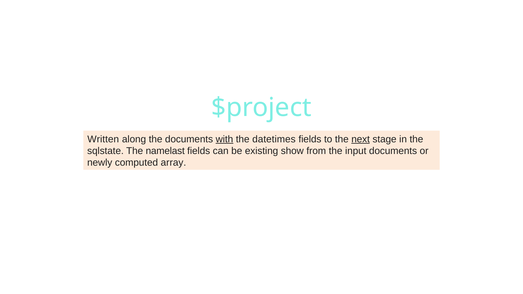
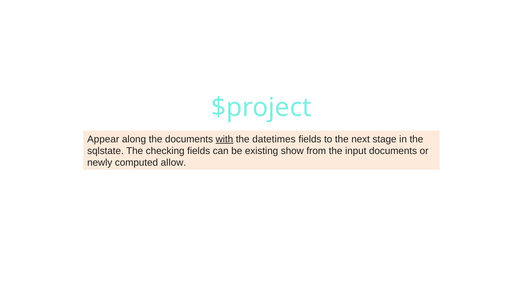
Written: Written -> Appear
next underline: present -> none
namelast: namelast -> checking
array: array -> allow
